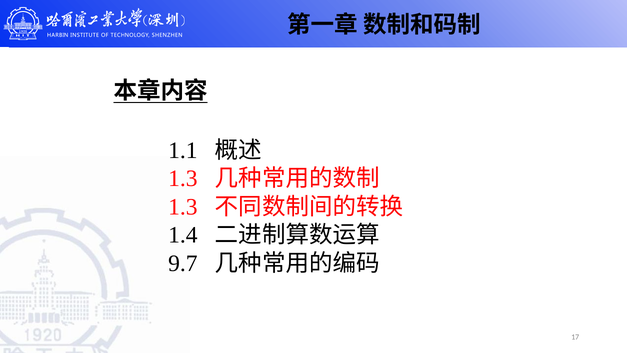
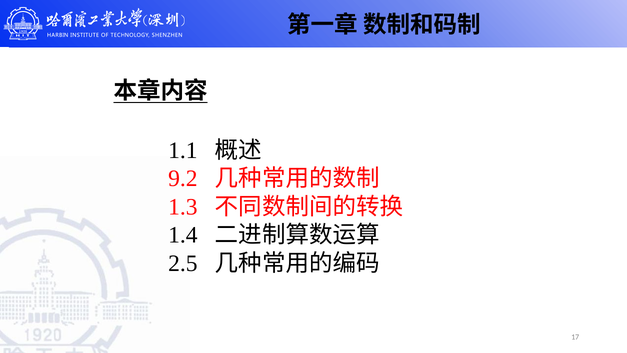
1.3 at (183, 179): 1.3 -> 9.2
9.7: 9.7 -> 2.5
